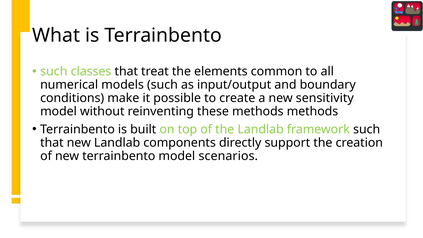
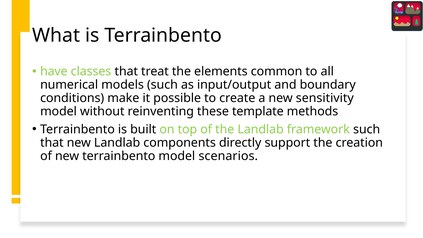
such at (54, 72): such -> have
these methods: methods -> template
